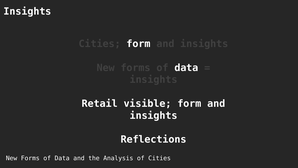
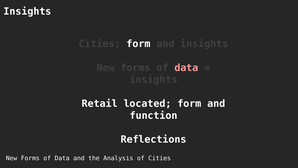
data at (186, 68) colour: white -> pink
visible: visible -> located
insights at (154, 115): insights -> function
